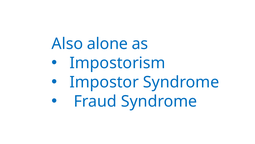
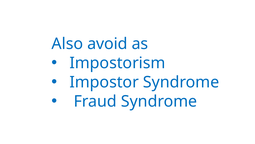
alone: alone -> avoid
